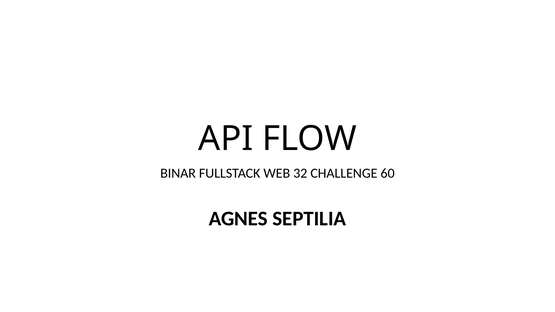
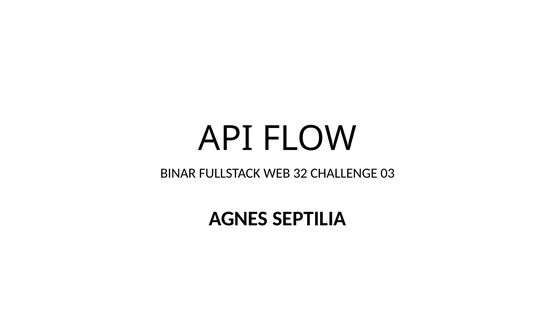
60: 60 -> 03
